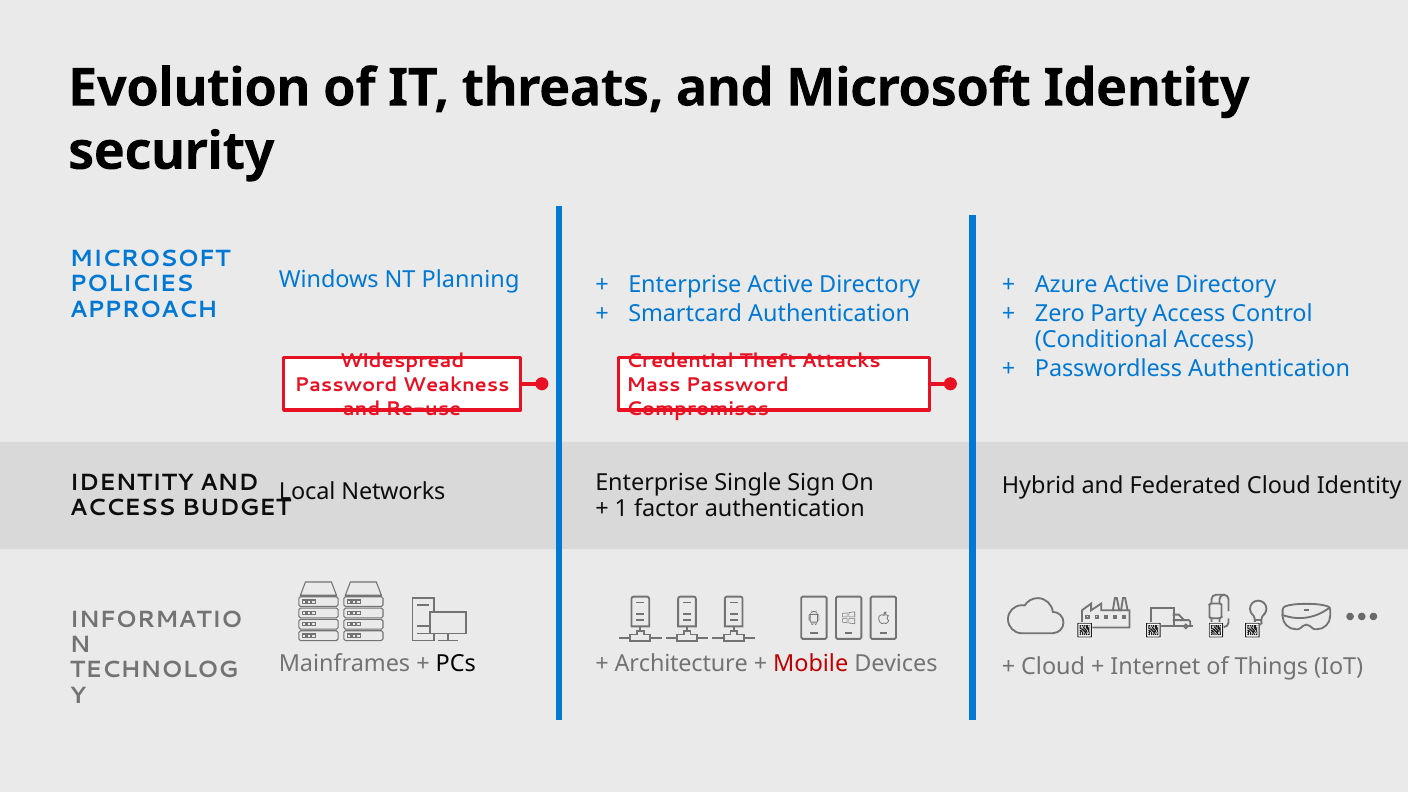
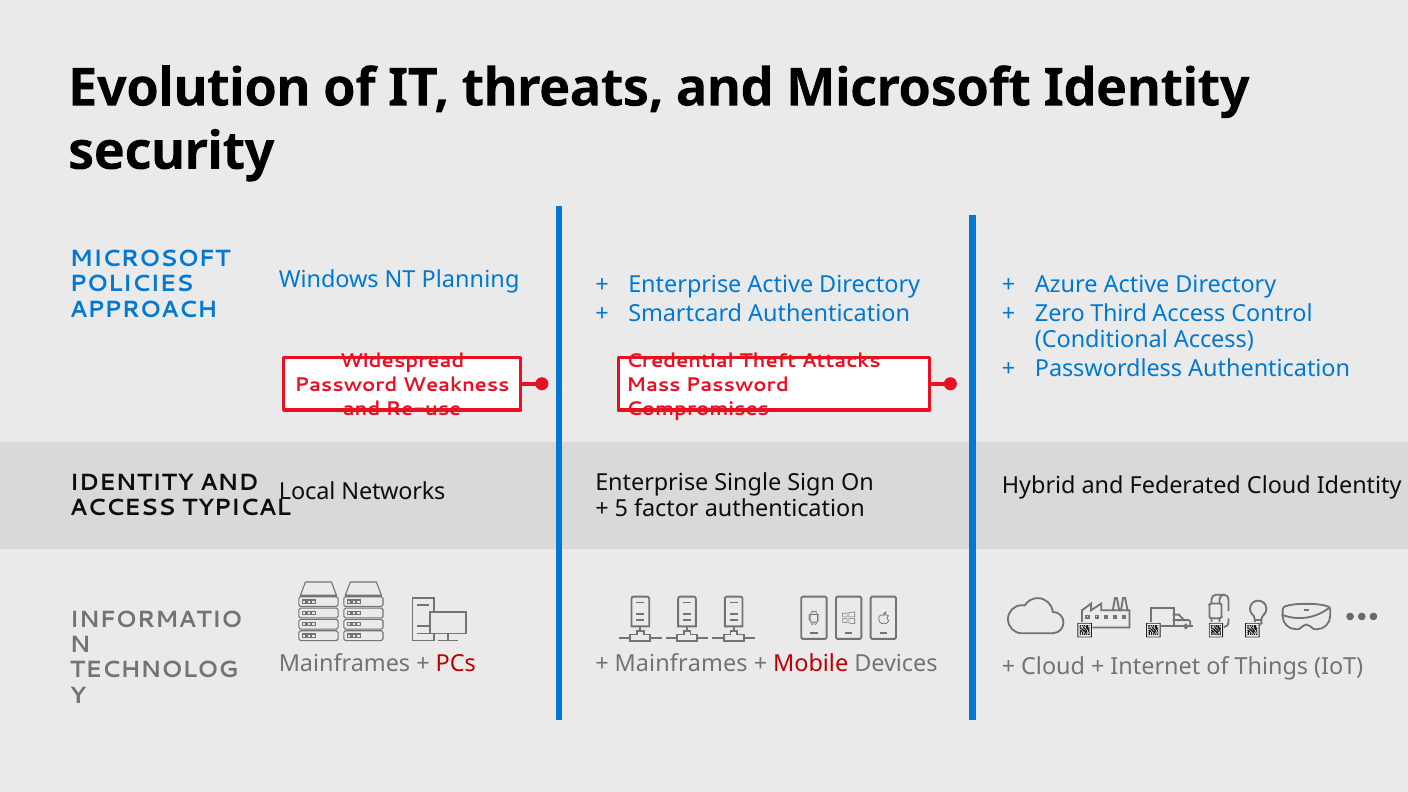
Party: Party -> Third
BUDGET: BUDGET -> TYPICAL
1: 1 -> 5
PCs colour: black -> red
Architecture at (681, 664): Architecture -> Mainframes
